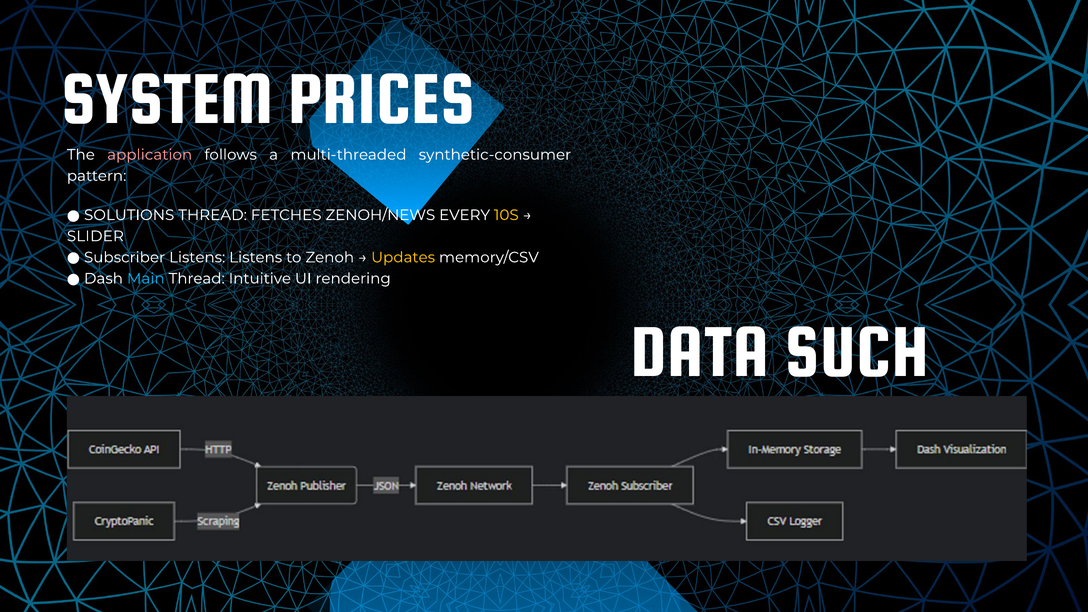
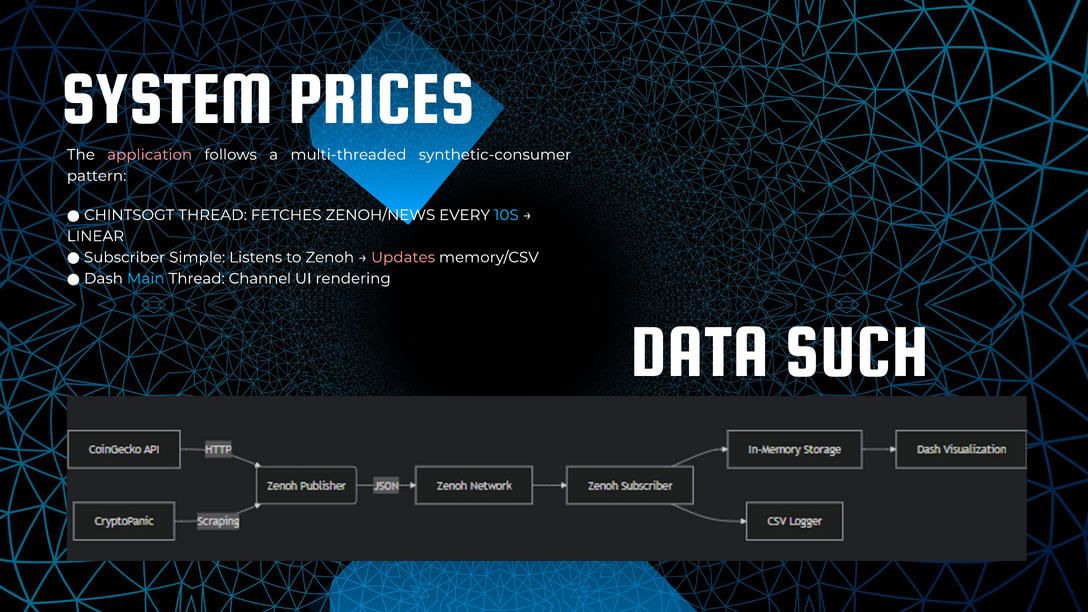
SOLUTIONS: SOLUTIONS -> CHINTSOGT
10S colour: yellow -> light blue
SLIDER: SLIDER -> LINEAR
Subscriber Listens: Listens -> Simple
Updates colour: yellow -> pink
Intuitive: Intuitive -> Channel
